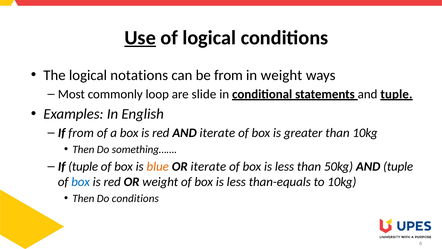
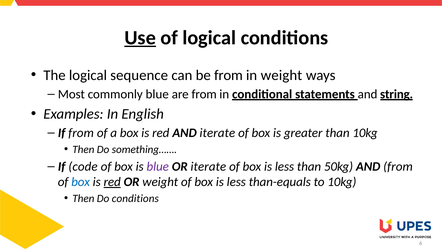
notations: notations -> sequence
commonly loop: loop -> blue
are slide: slide -> from
statements and tuple: tuple -> string
If tuple: tuple -> code
blue at (158, 166) colour: orange -> purple
50kg AND tuple: tuple -> from
red at (112, 182) underline: none -> present
